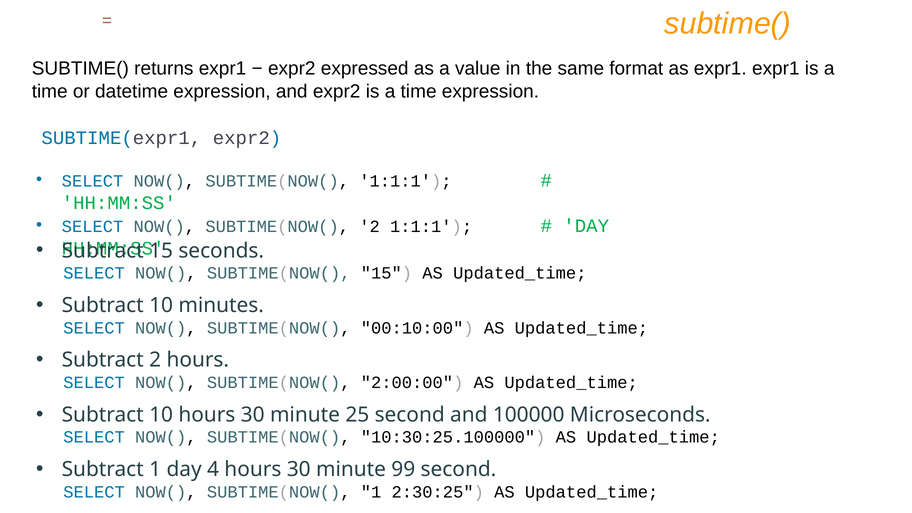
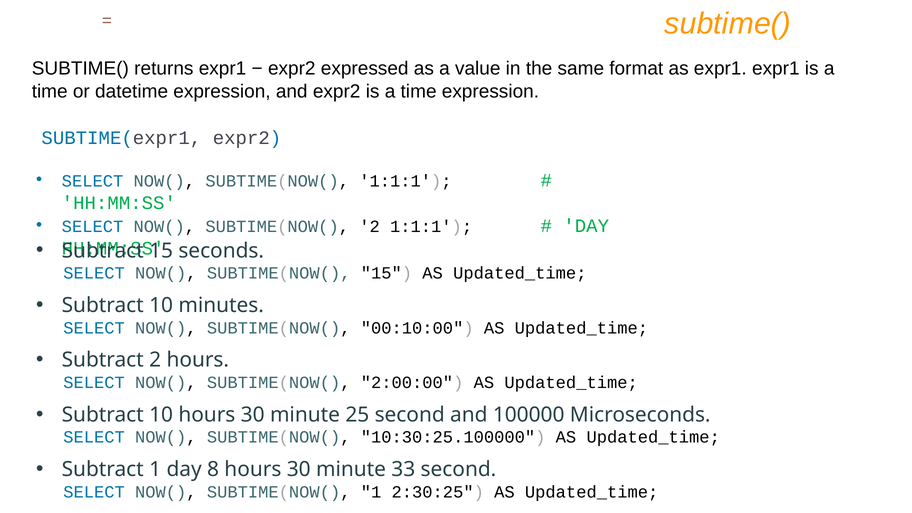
4: 4 -> 8
99: 99 -> 33
